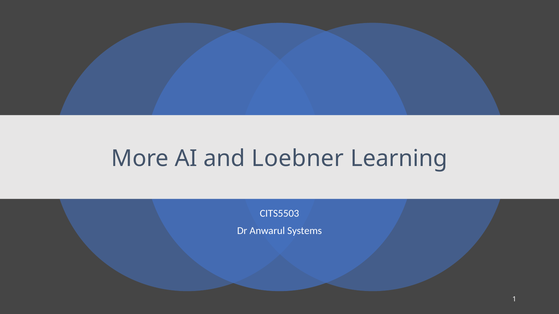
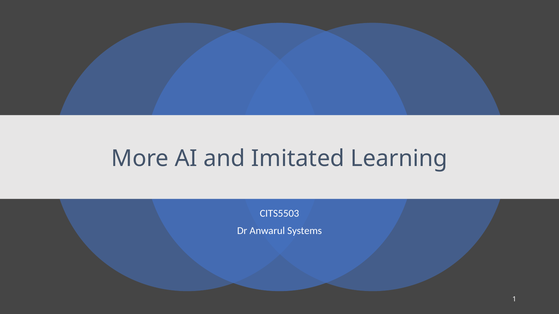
Loebner: Loebner -> Imitated
